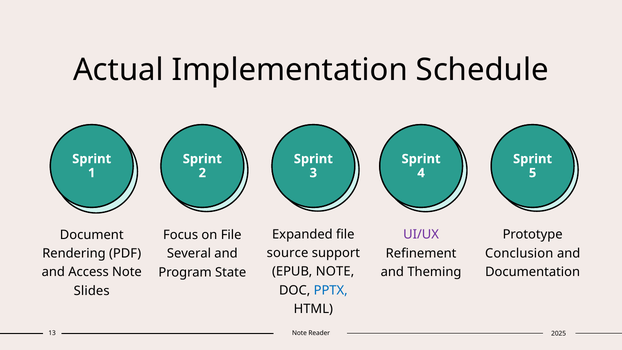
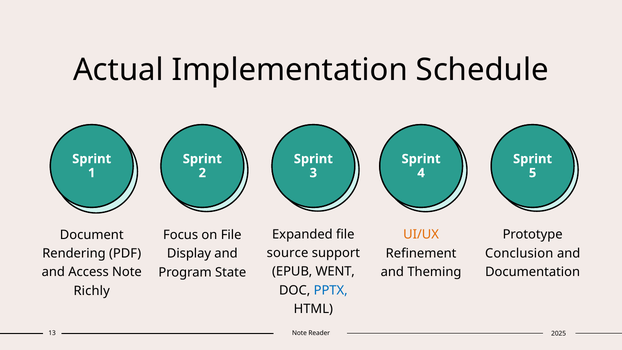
UI/UX colour: purple -> orange
Several: Several -> Display
EPUB NOTE: NOTE -> WENT
Slides: Slides -> Richly
